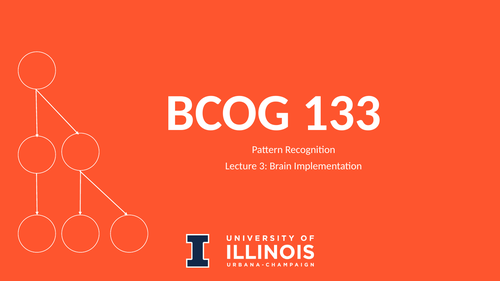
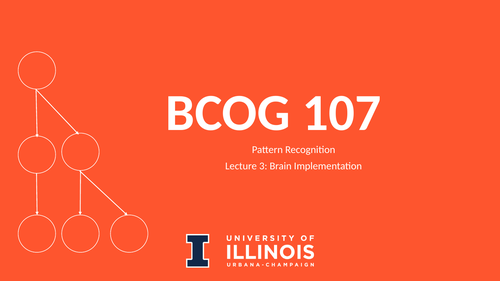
133: 133 -> 107
